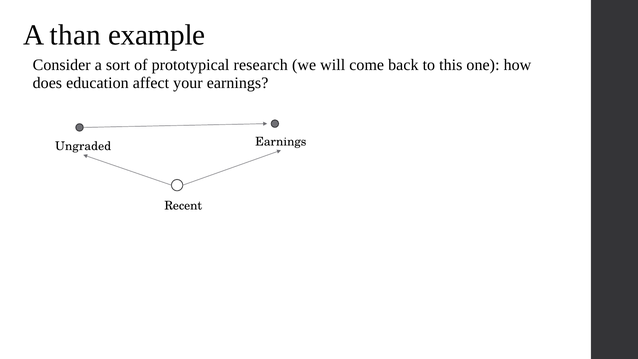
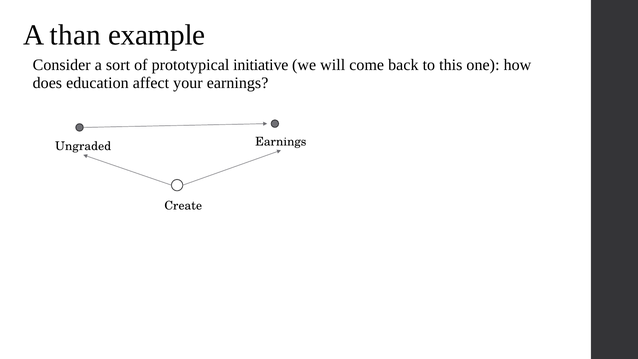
research: research -> initiative
Recent: Recent -> Create
